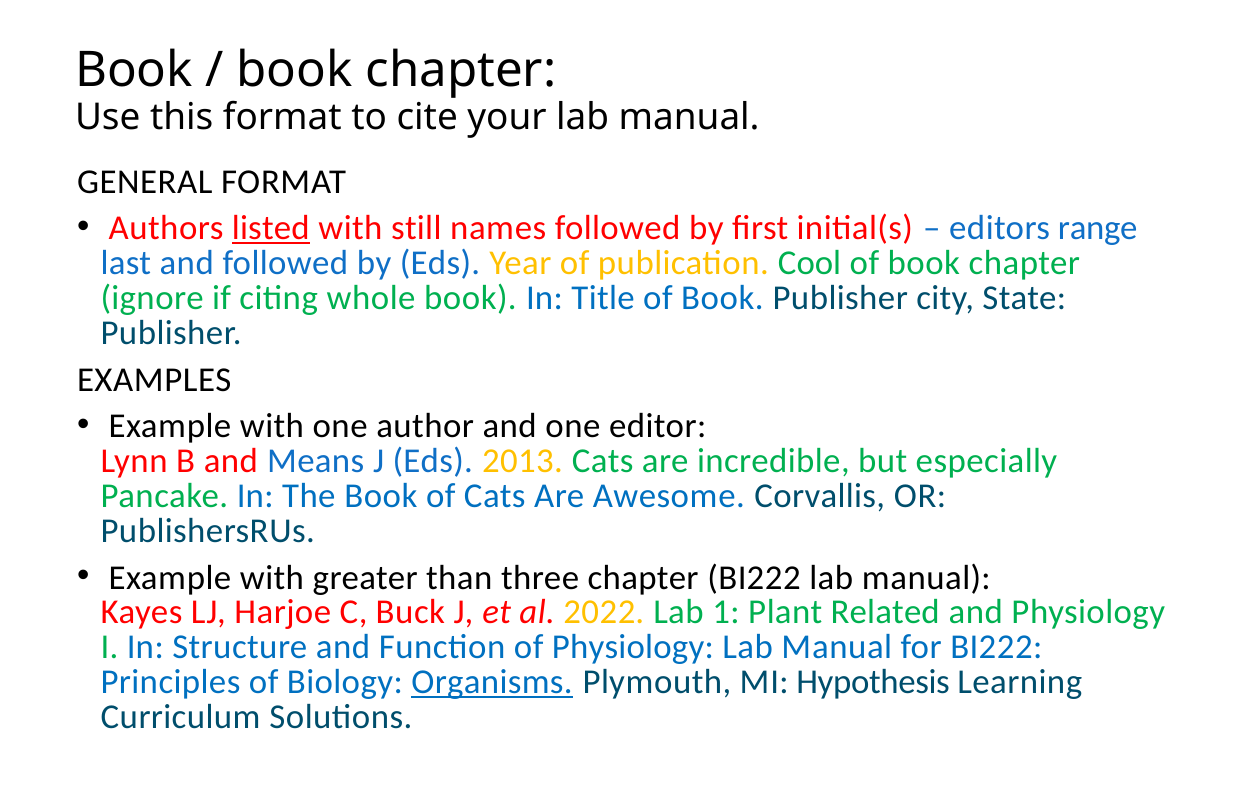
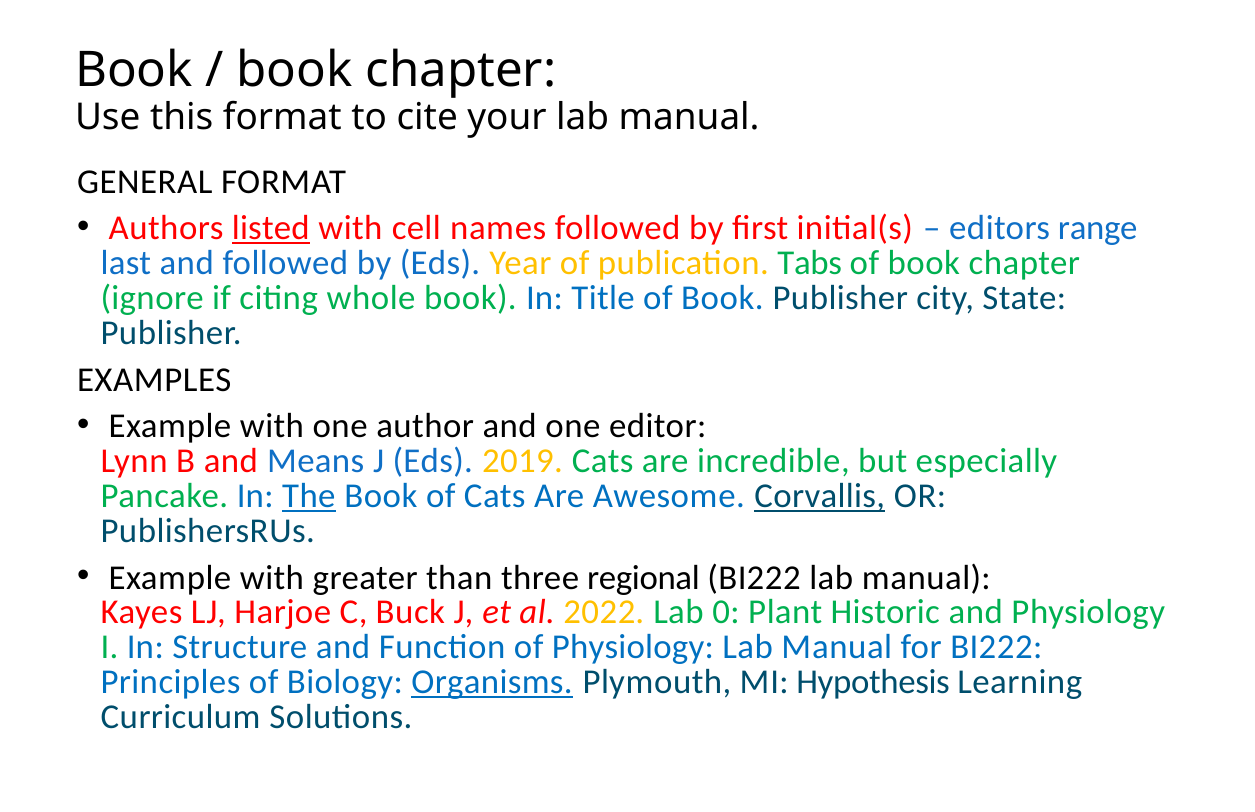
still: still -> cell
Cool: Cool -> Tabs
2013: 2013 -> 2019
The underline: none -> present
Corvallis underline: none -> present
three chapter: chapter -> regional
1: 1 -> 0
Related: Related -> Historic
